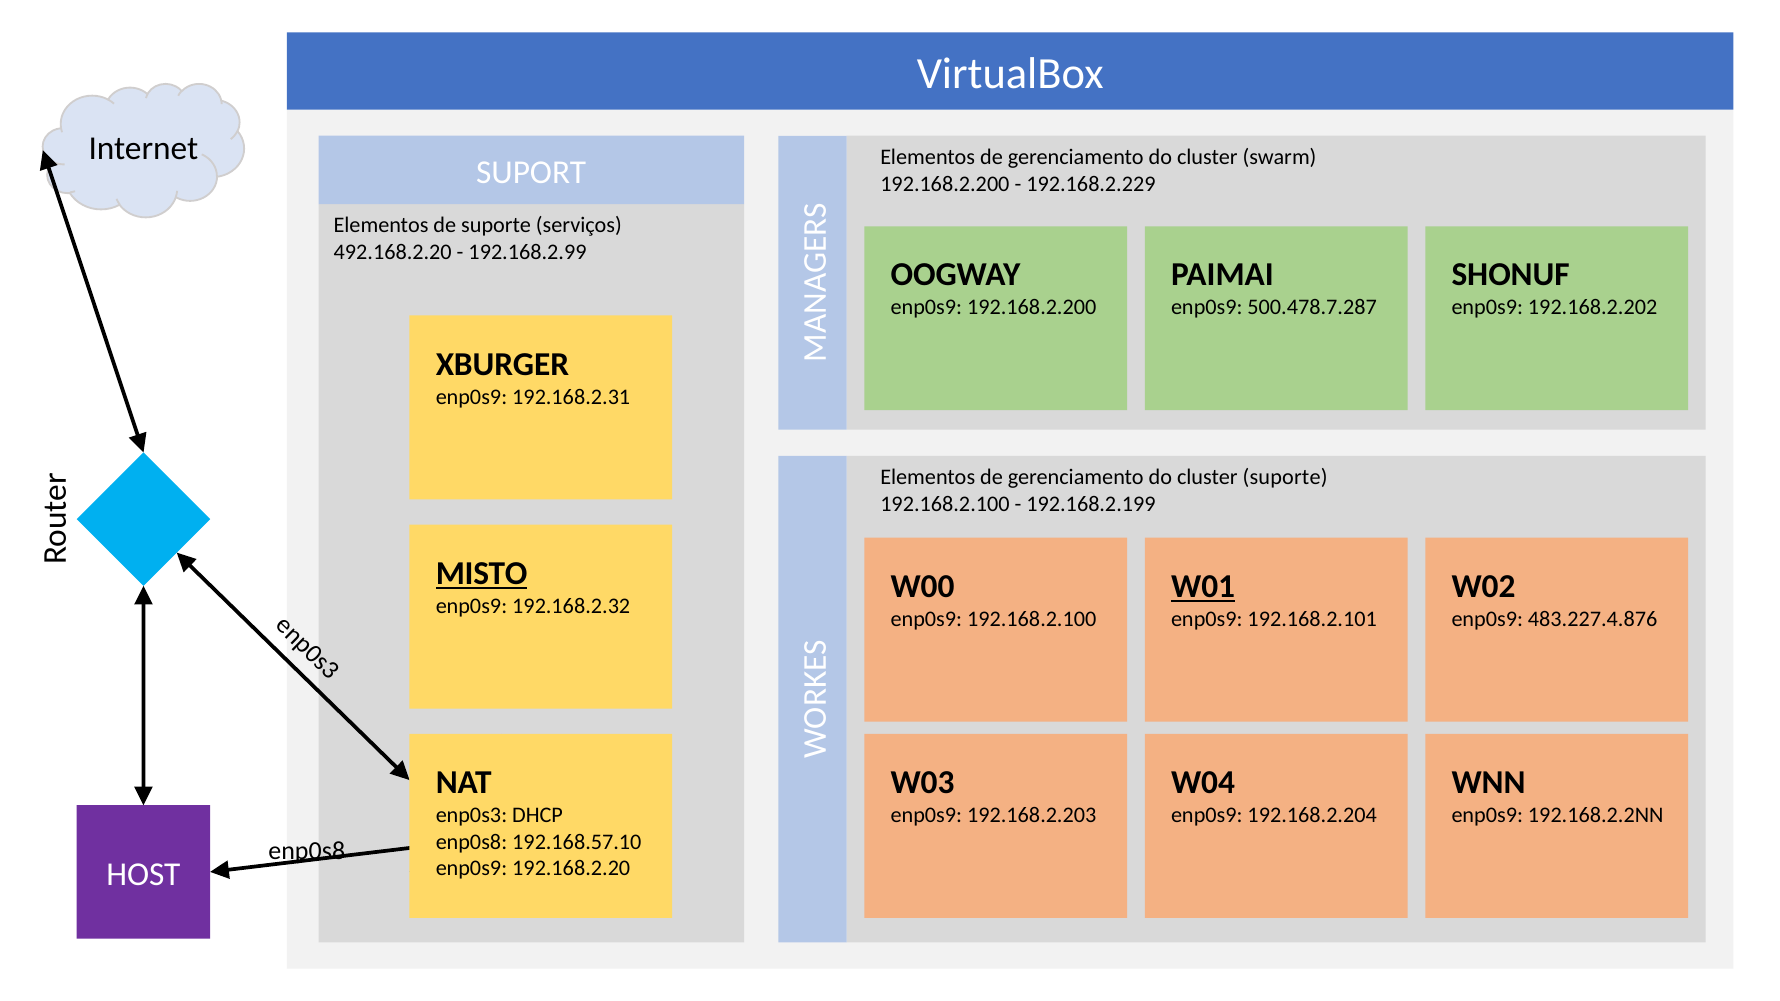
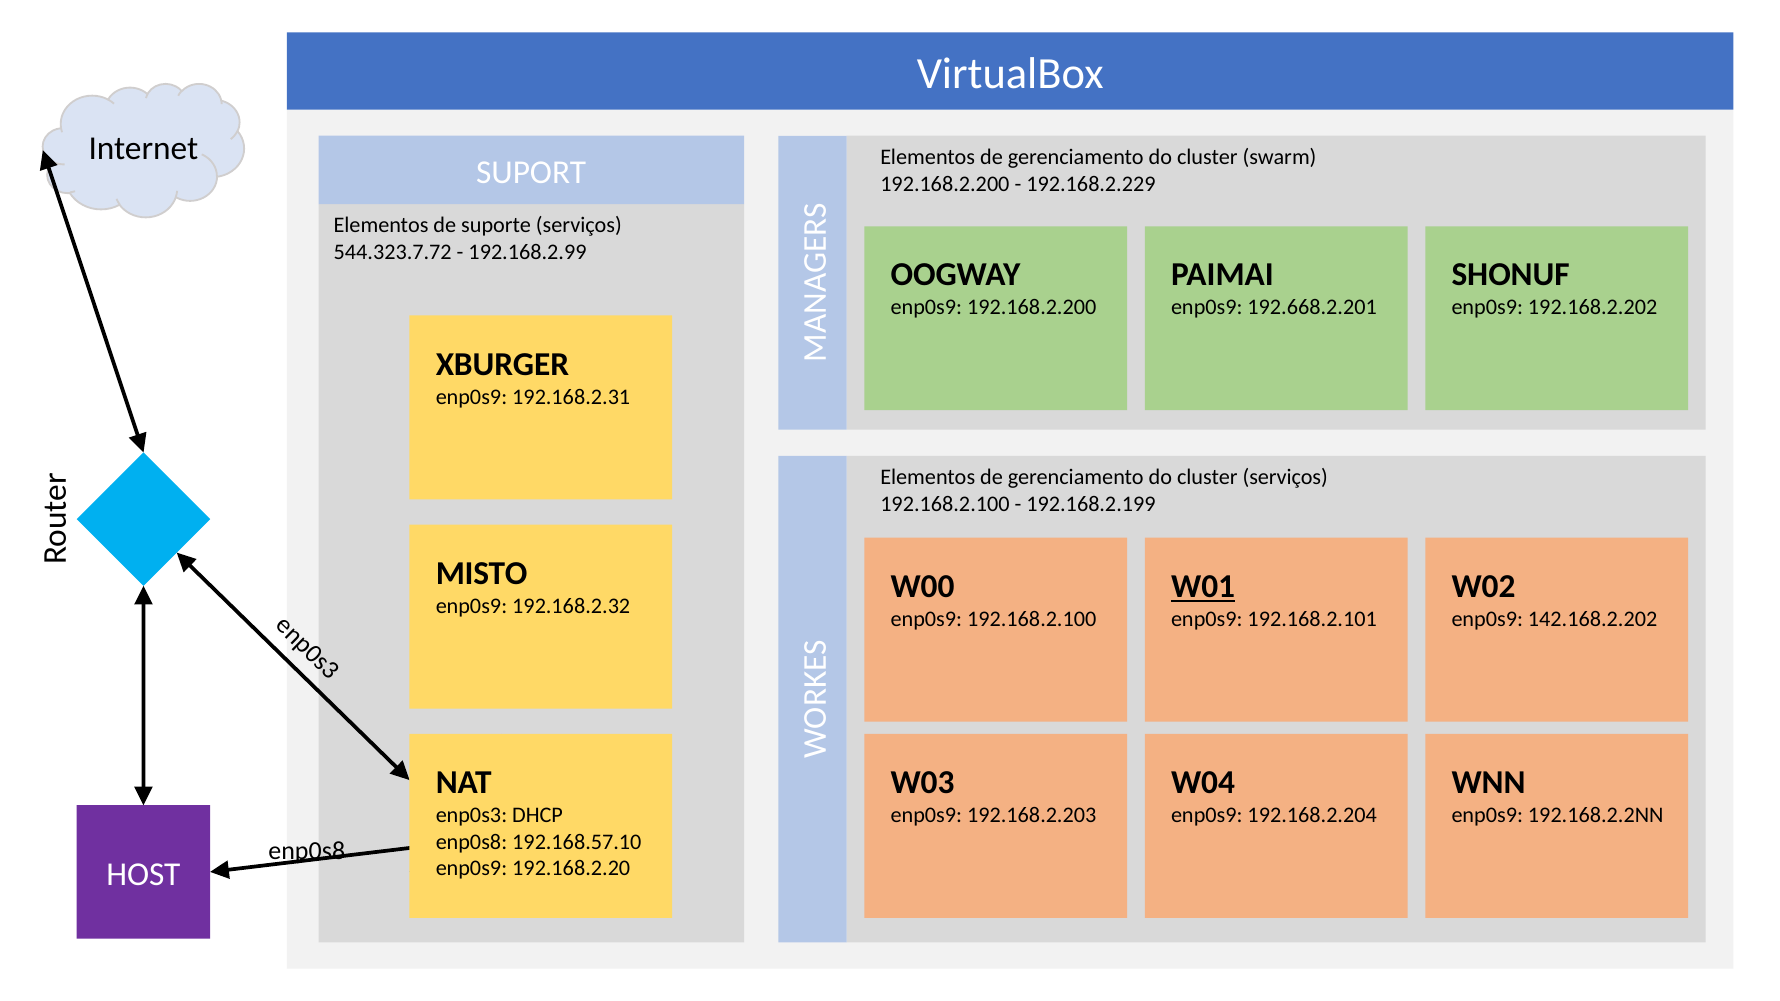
492.168.2.20: 492.168.2.20 -> 544.323.7.72
500.478.7.287: 500.478.7.287 -> 192.668.2.201
cluster suporte: suporte -> serviços
MISTO underline: present -> none
483.227.4.876: 483.227.4.876 -> 142.168.2.202
